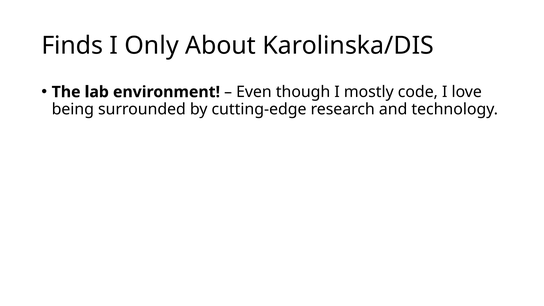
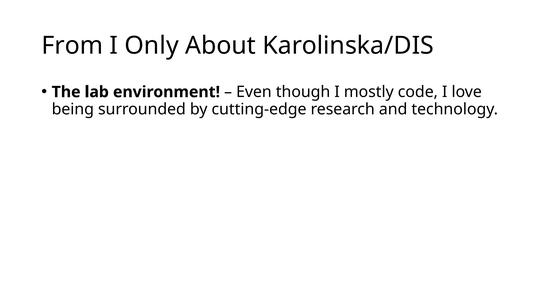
Finds: Finds -> From
